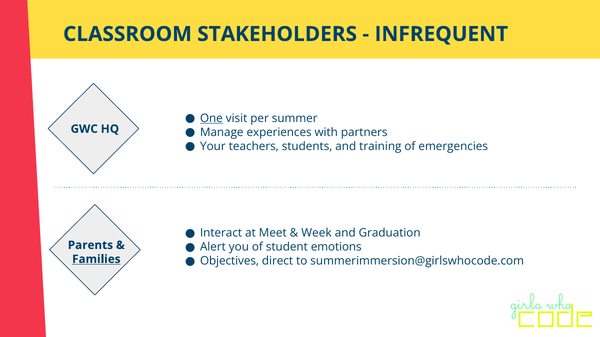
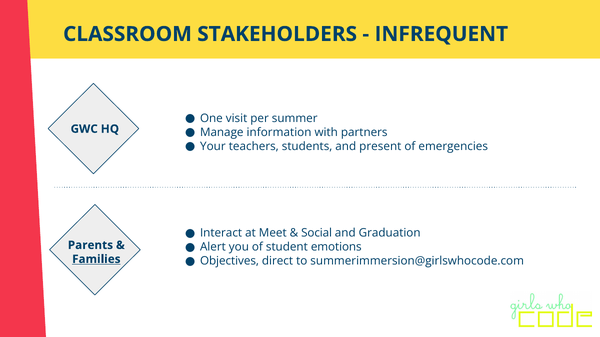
One underline: present -> none
experiences: experiences -> information
training: training -> present
Week: Week -> Social
